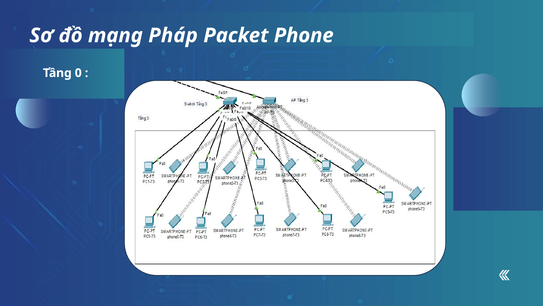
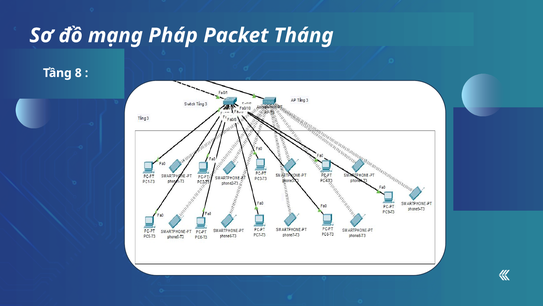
Phone: Phone -> Tháng
0: 0 -> 8
